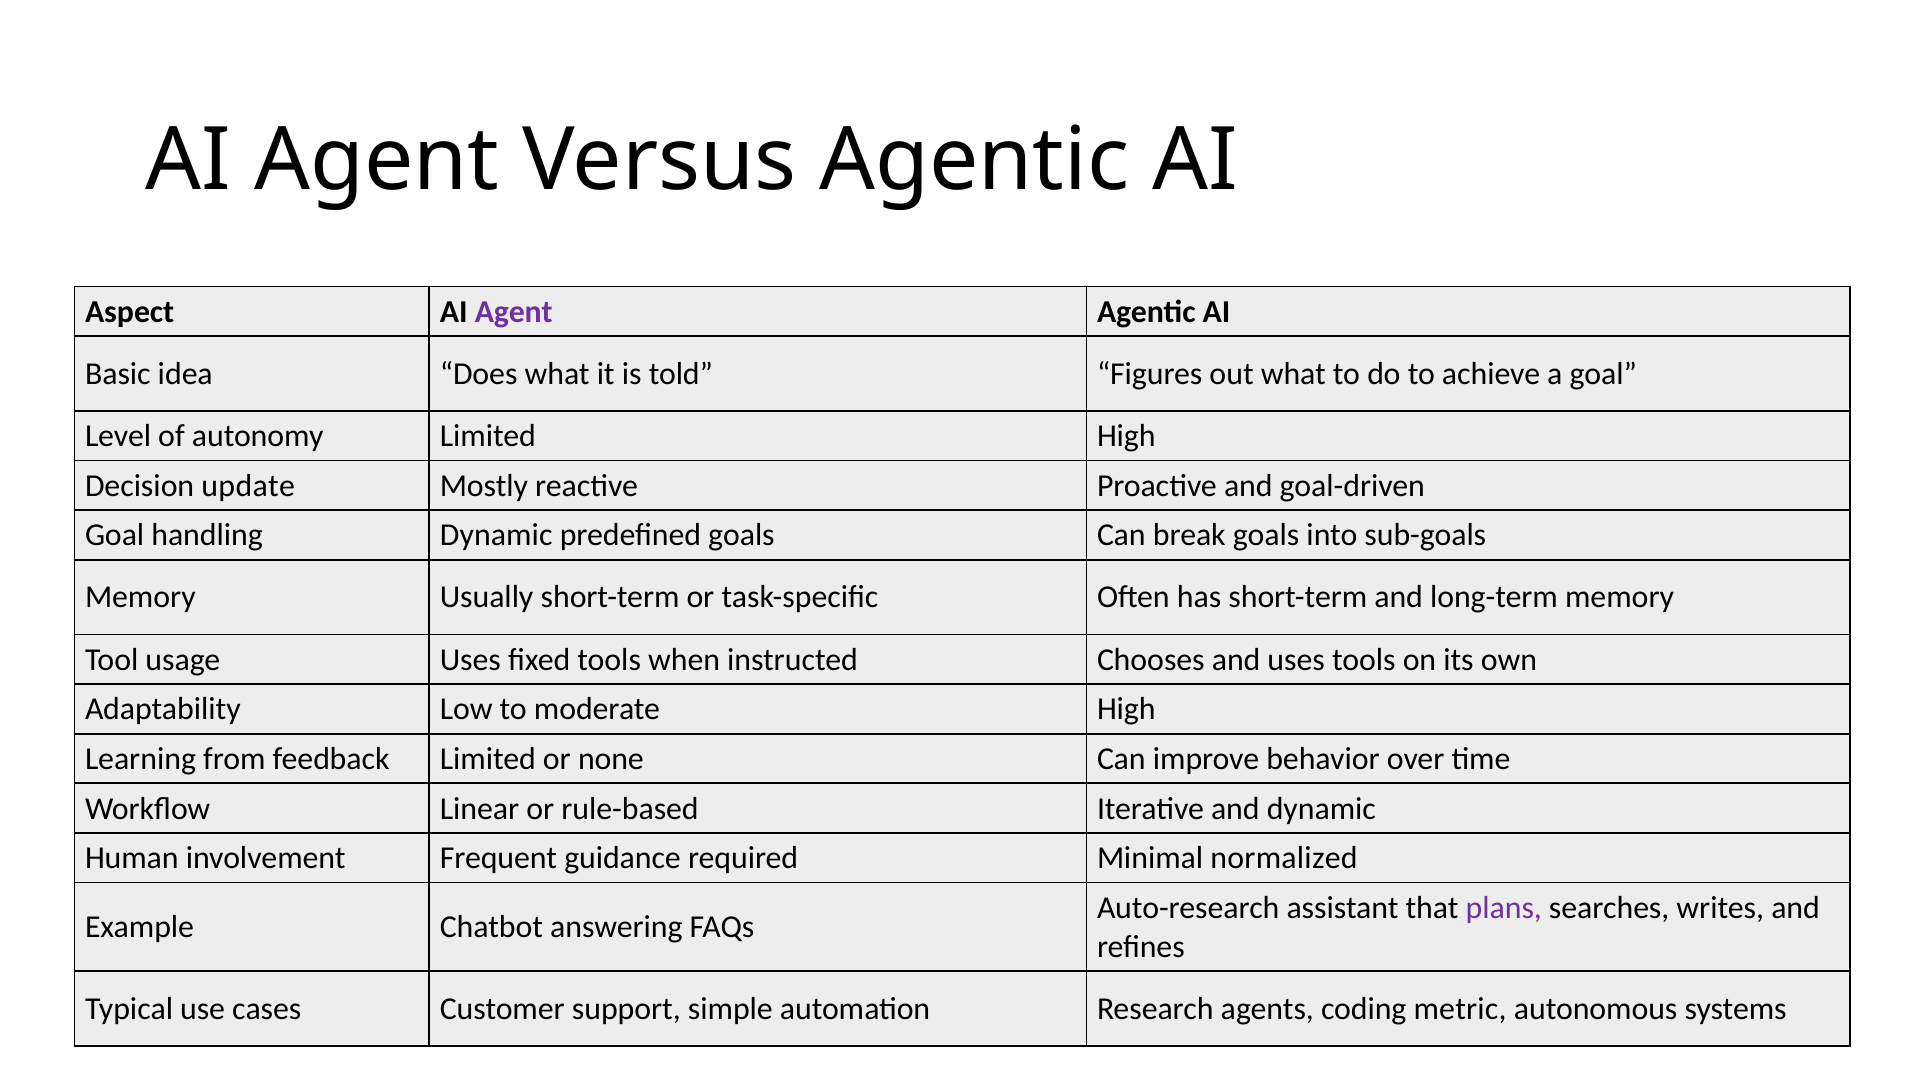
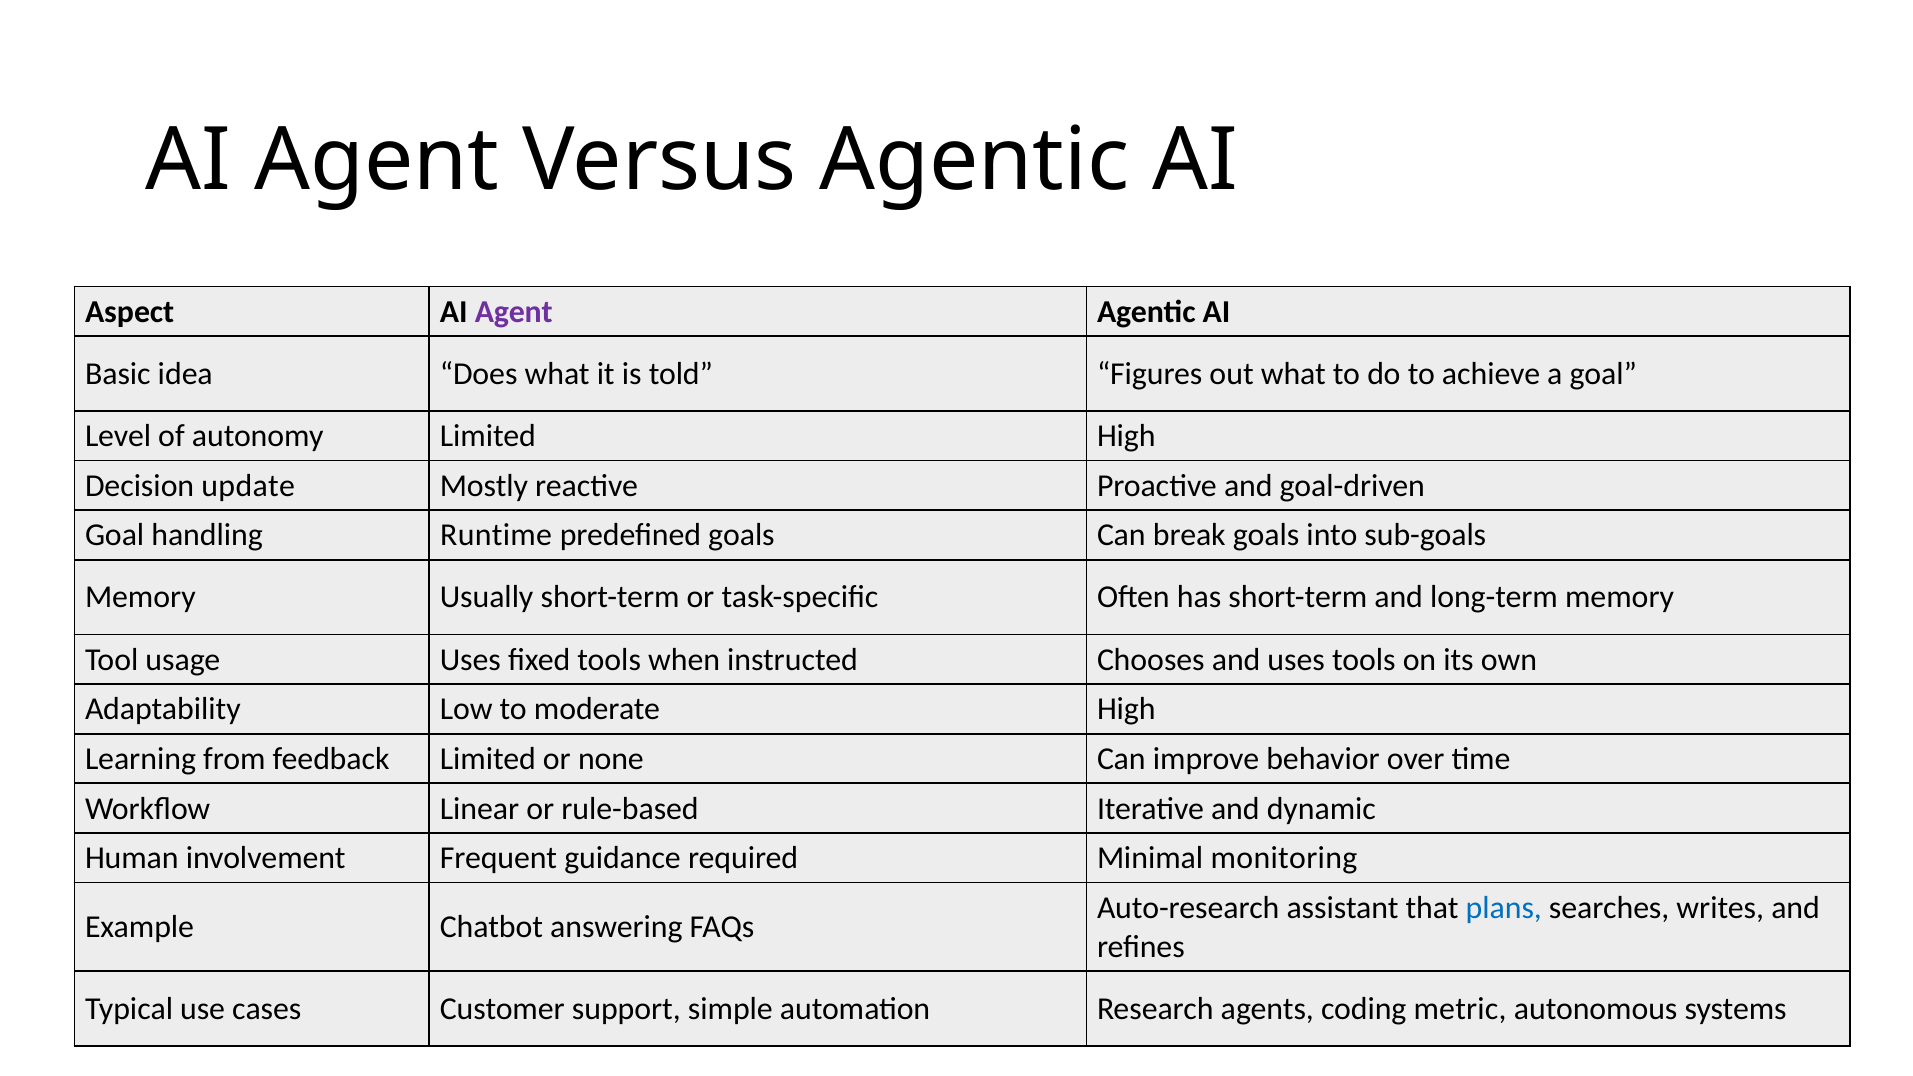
handling Dynamic: Dynamic -> Runtime
normalized: normalized -> monitoring
plans colour: purple -> blue
